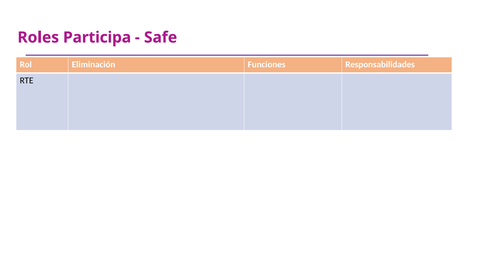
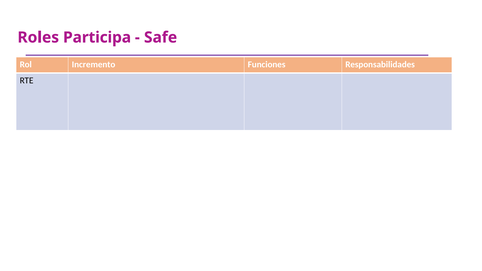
Eliminación: Eliminación -> Incremento
